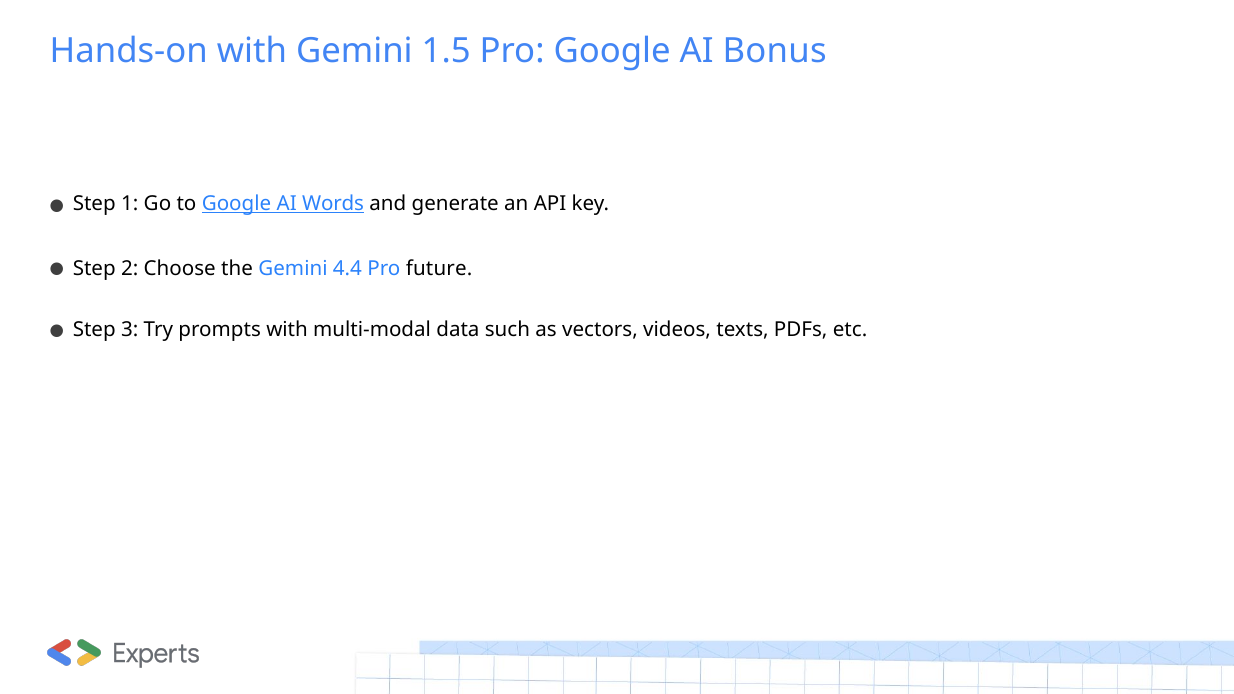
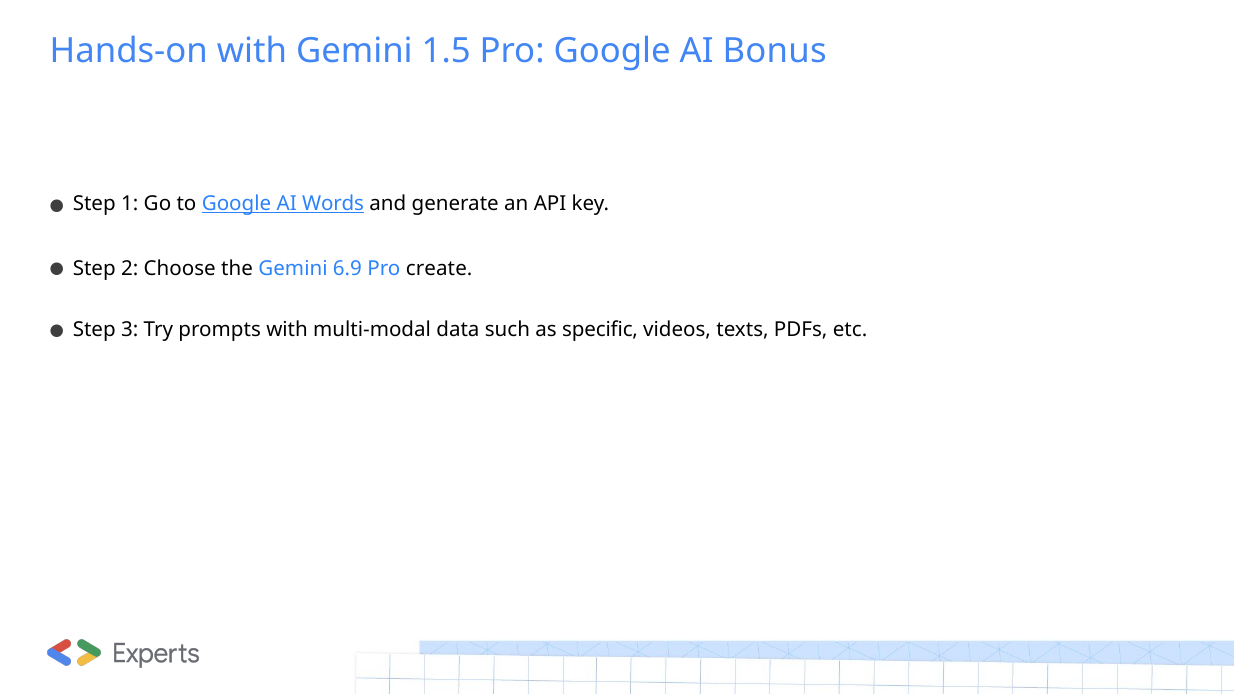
4.4: 4.4 -> 6.9
future: future -> create
vectors: vectors -> specific
